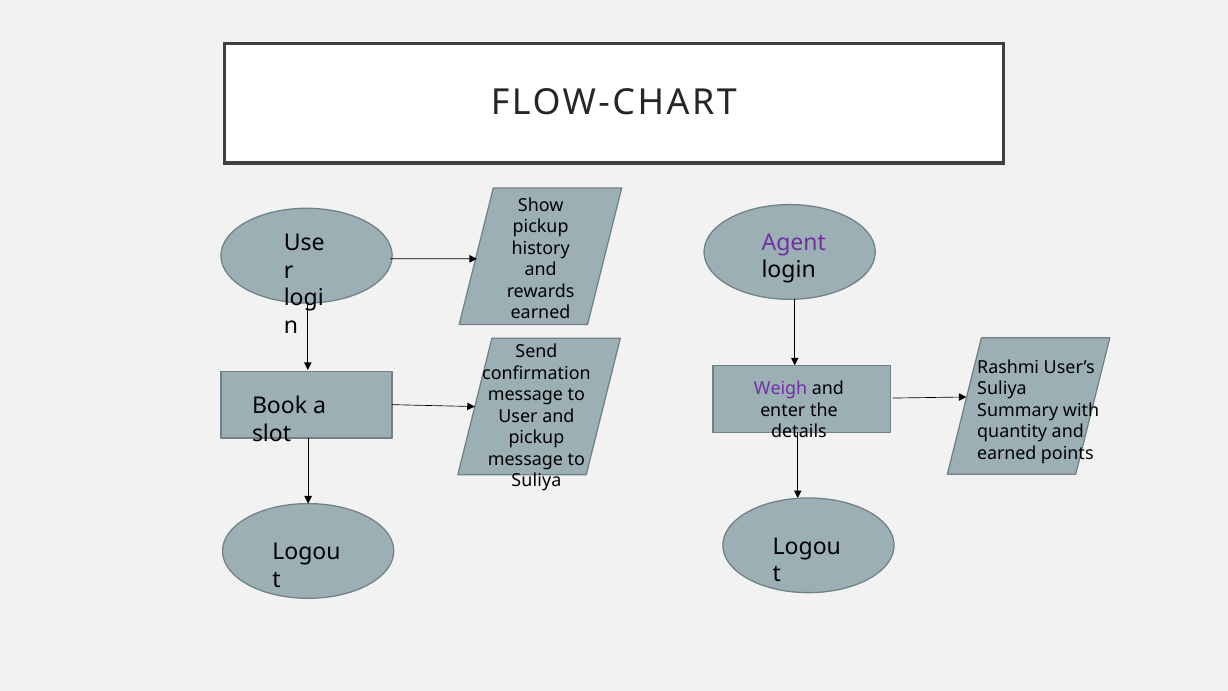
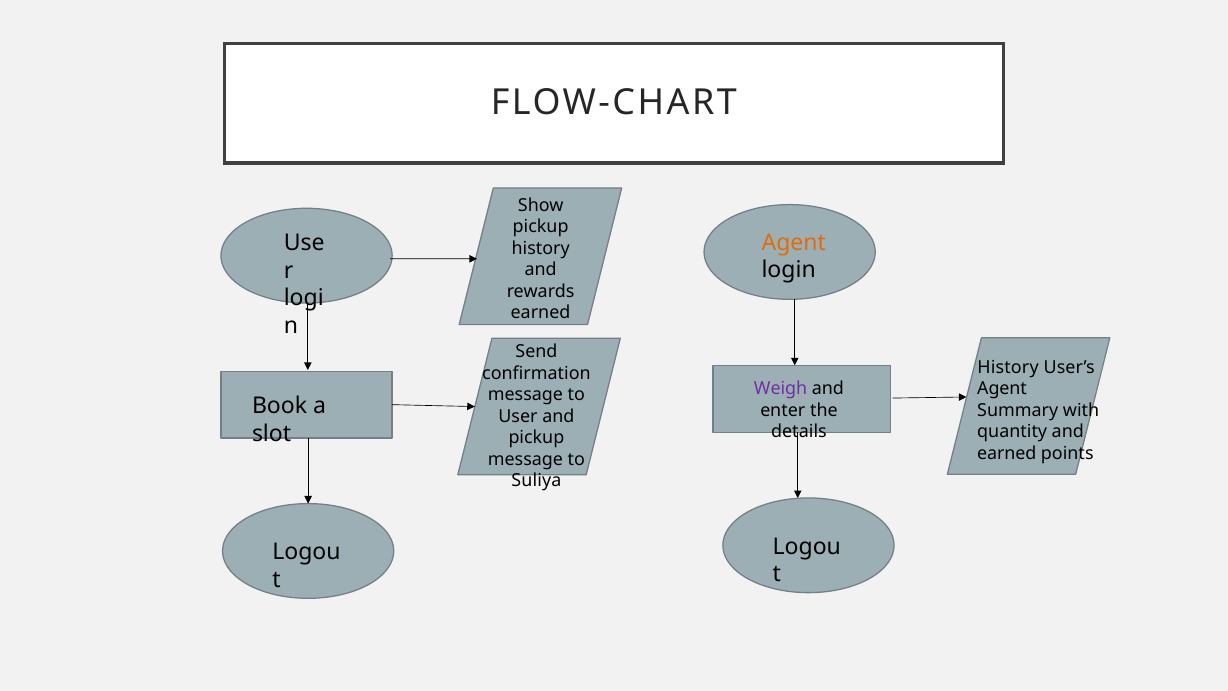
Agent at (794, 242) colour: purple -> orange
Rashmi at (1008, 367): Rashmi -> History
Suliya at (1002, 389): Suliya -> Agent
